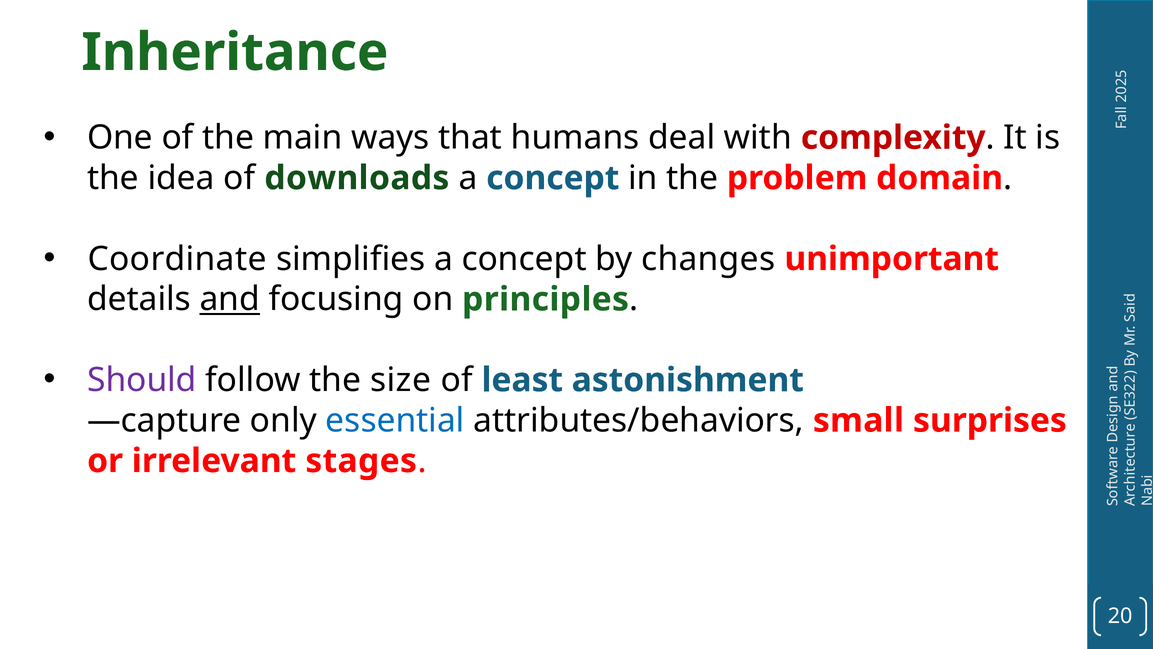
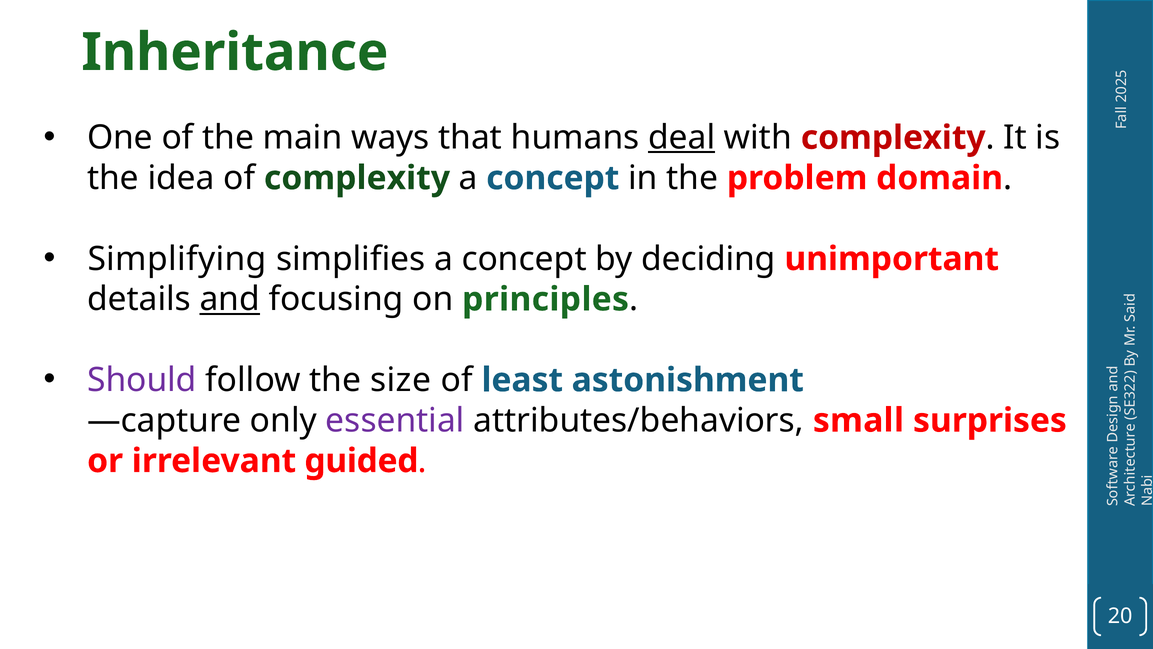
deal underline: none -> present
of downloads: downloads -> complexity
Coordinate: Coordinate -> Simplifying
changes: changes -> deciding
essential colour: blue -> purple
stages: stages -> guided
